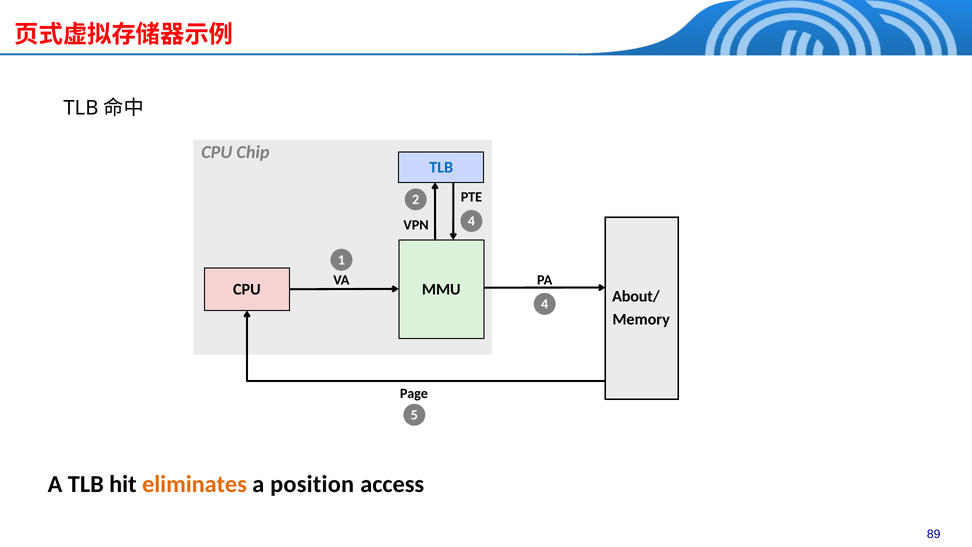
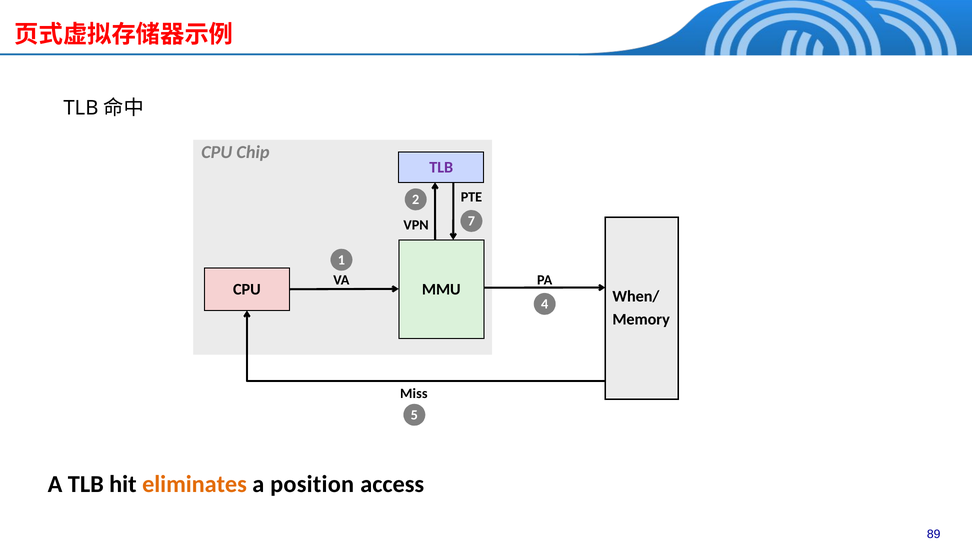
TLB at (441, 167) colour: blue -> purple
VPN 4: 4 -> 7
About/: About/ -> When/
Page: Page -> Miss
